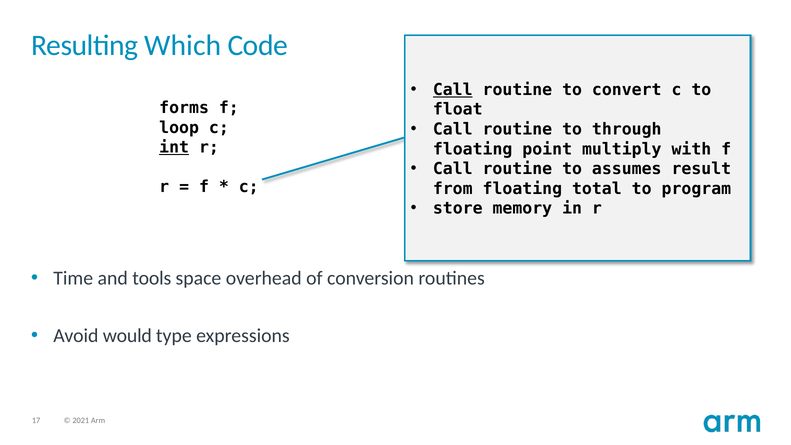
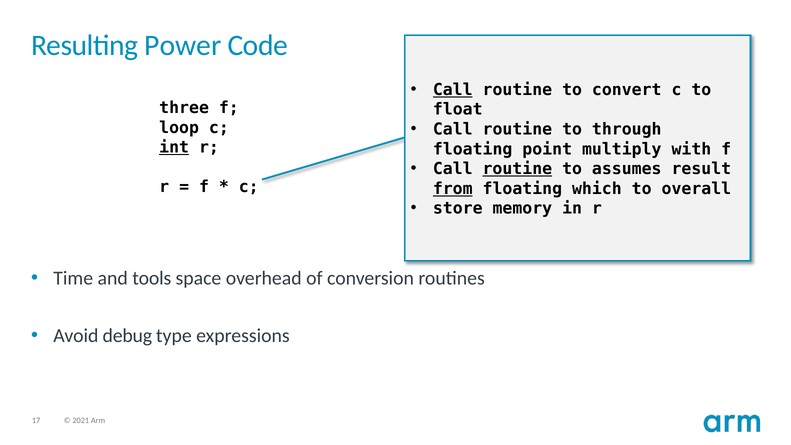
Which: Which -> Power
forms: forms -> three
routine at (517, 169) underline: none -> present
from underline: none -> present
total: total -> which
program: program -> overall
would: would -> debug
